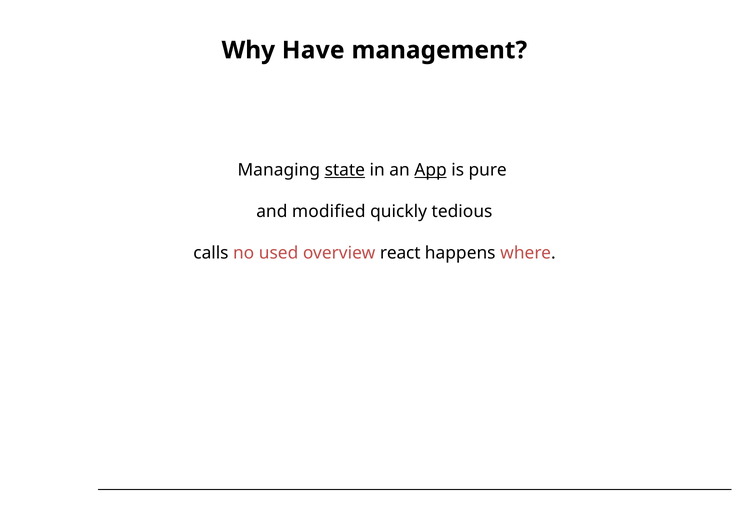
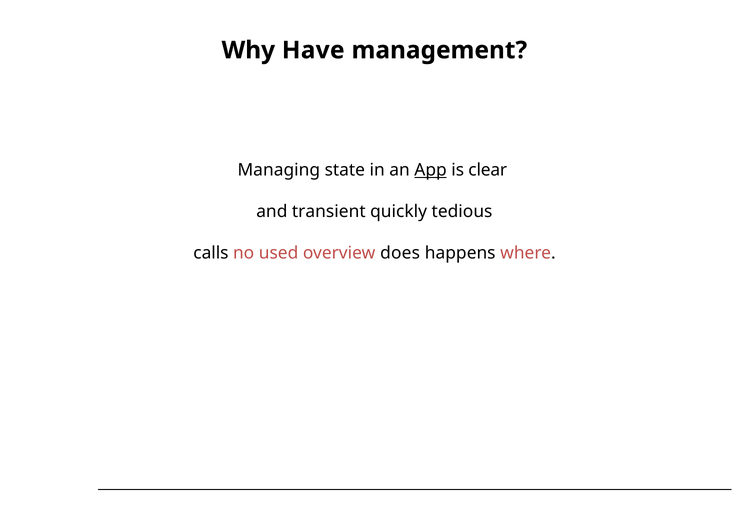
state underline: present -> none
pure: pure -> clear
modified: modified -> transient
react: react -> does
